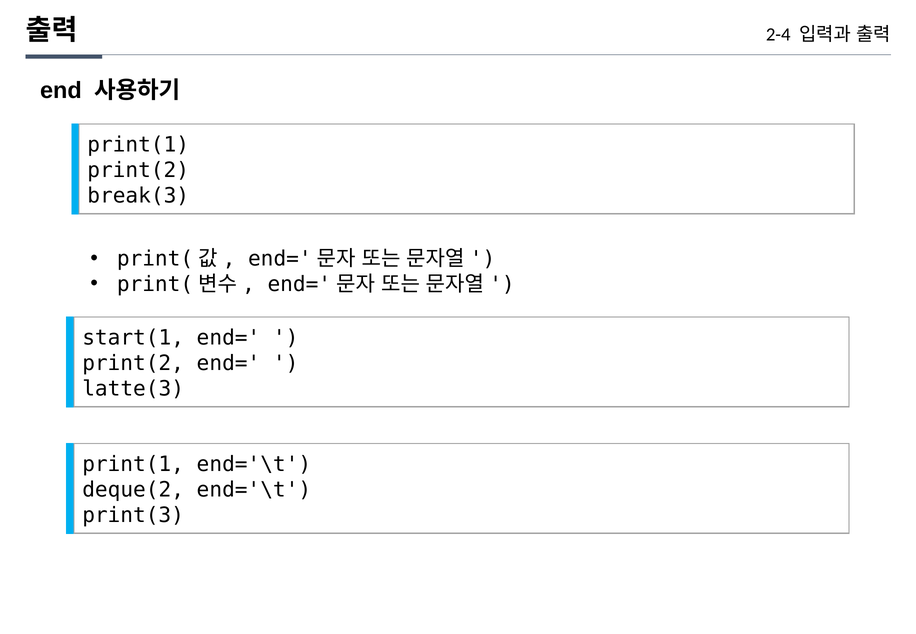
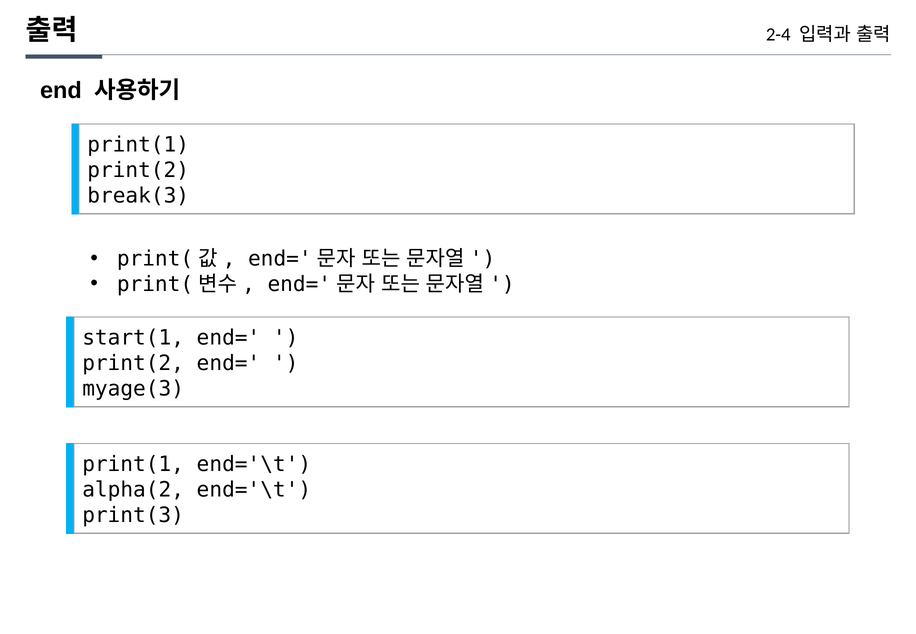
latte(3: latte(3 -> myage(3
deque(2: deque(2 -> alpha(2
